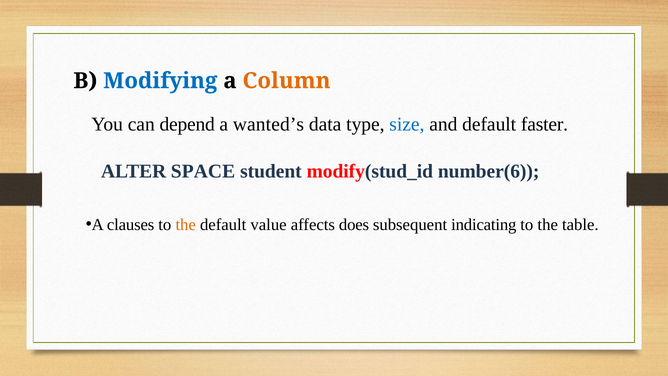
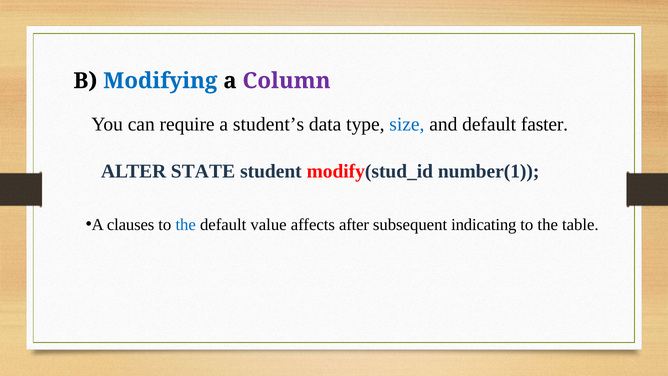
Column colour: orange -> purple
depend: depend -> require
wanted’s: wanted’s -> student’s
SPACE: SPACE -> STATE
number(6: number(6 -> number(1
the at (186, 225) colour: orange -> blue
does: does -> after
